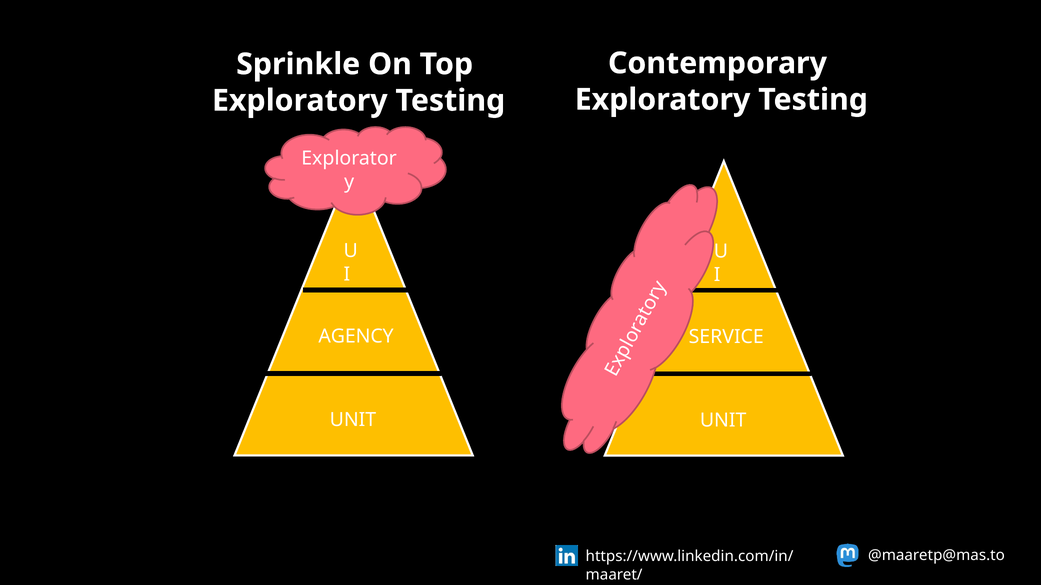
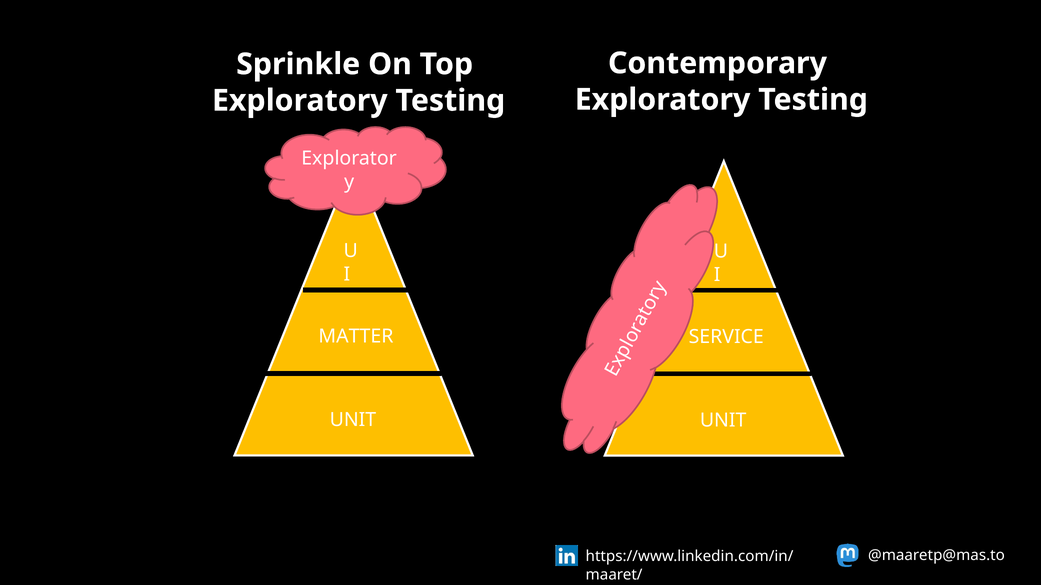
AGENCY: AGENCY -> MATTER
